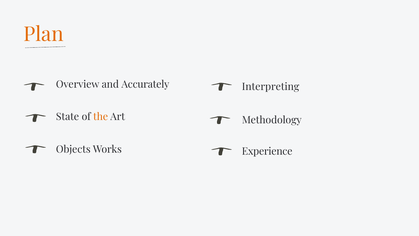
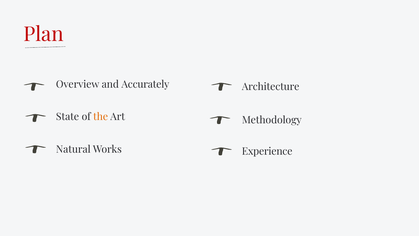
Plan colour: orange -> red
Interpreting: Interpreting -> Architecture
Objects: Objects -> Natural
